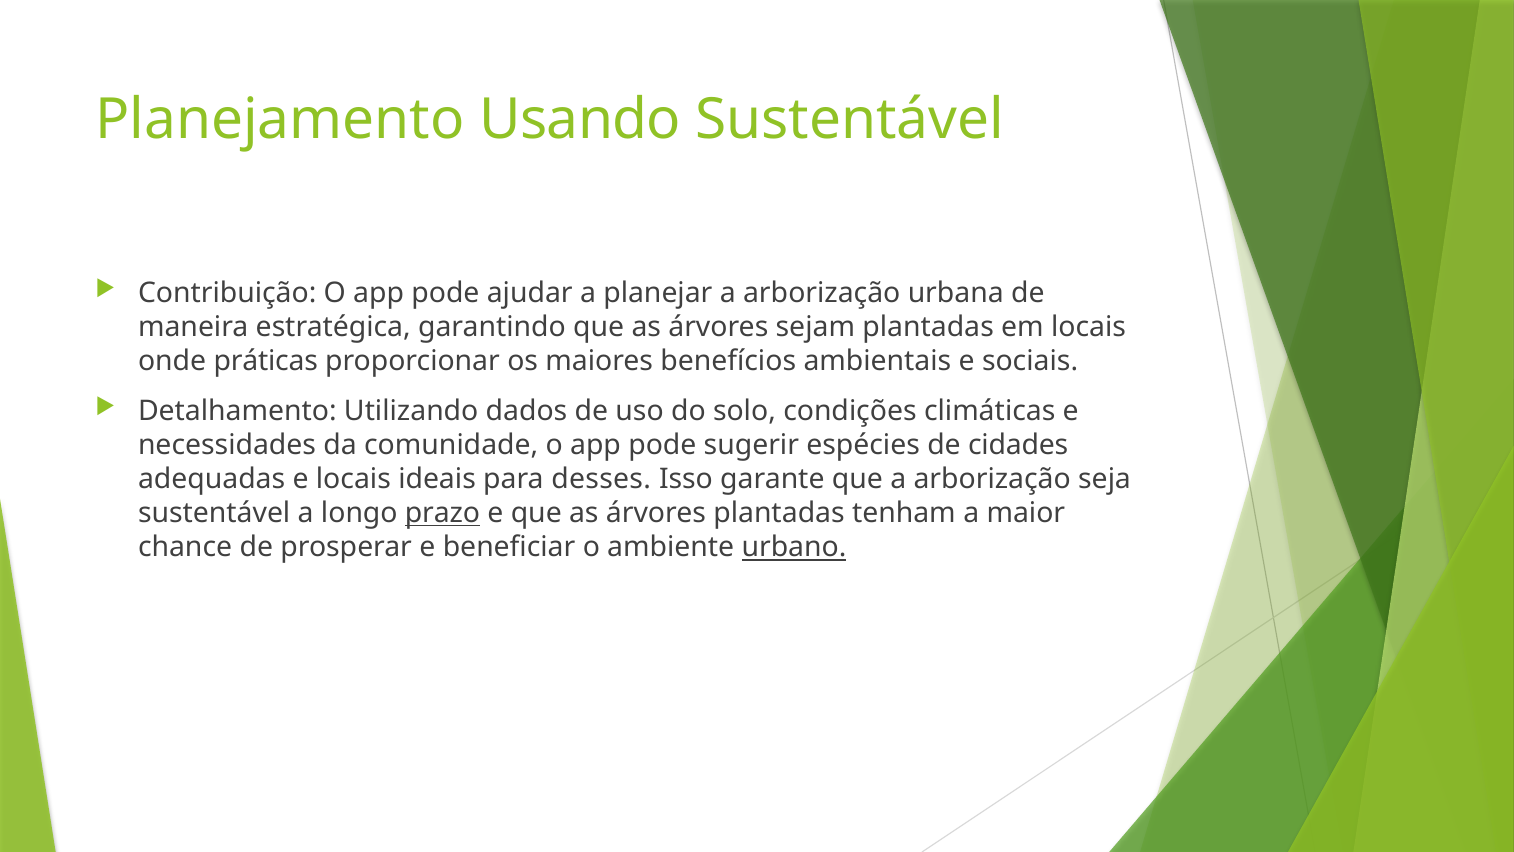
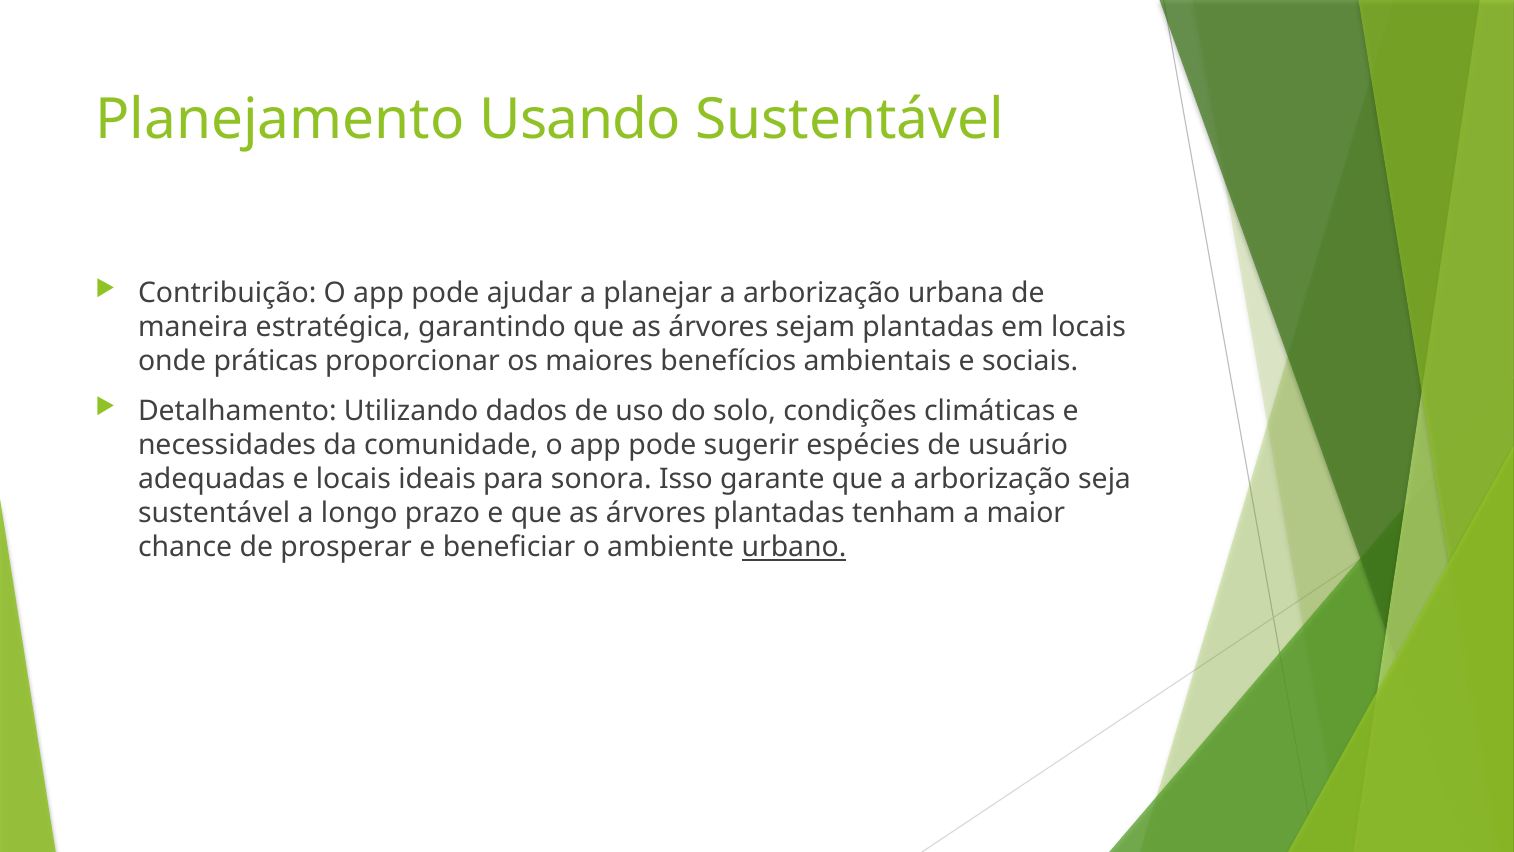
cidades: cidades -> usuário
desses: desses -> sonora
prazo underline: present -> none
